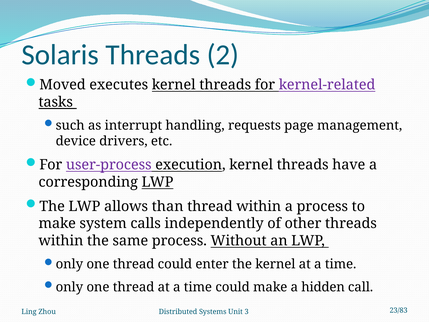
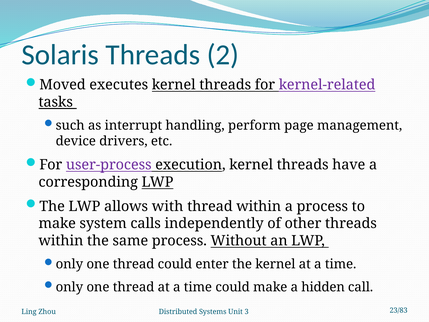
requests: requests -> perform
than: than -> with
